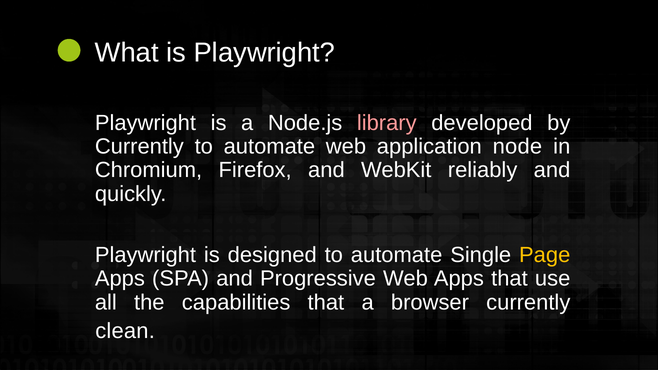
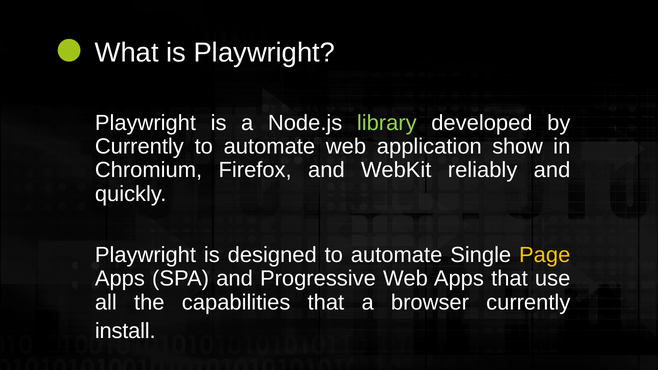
library colour: pink -> light green
node: node -> show
clean: clean -> install
